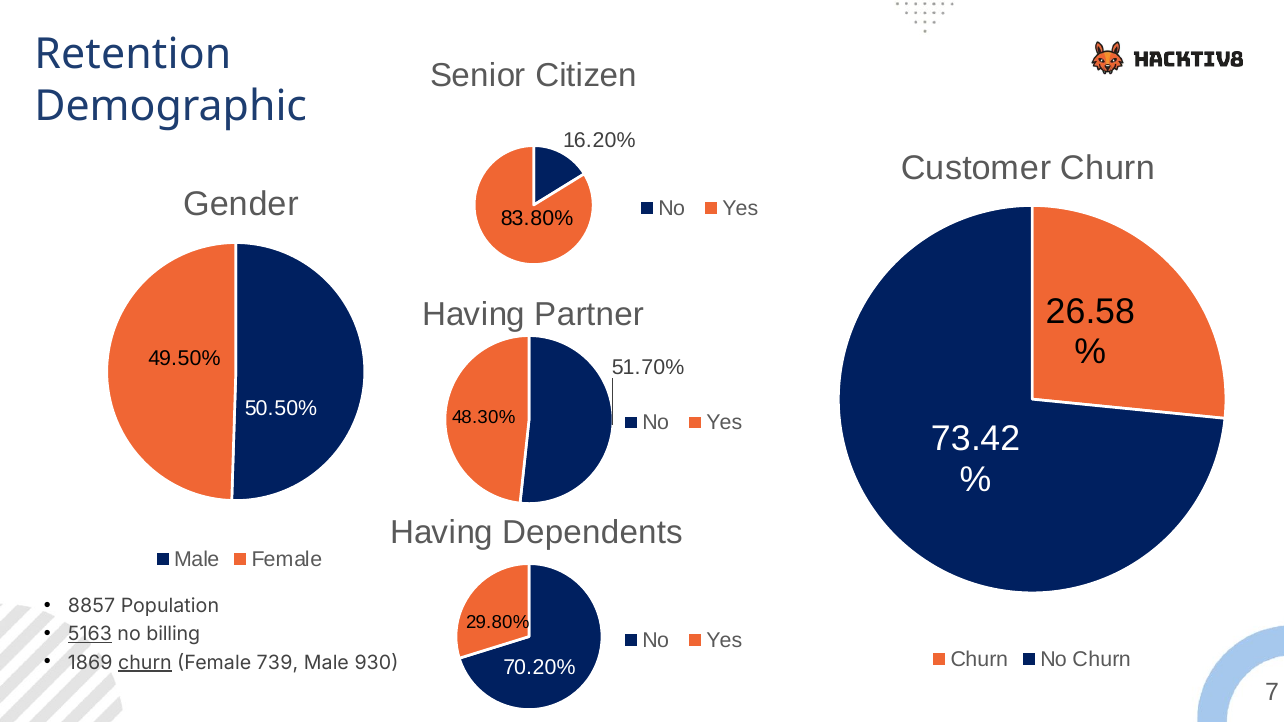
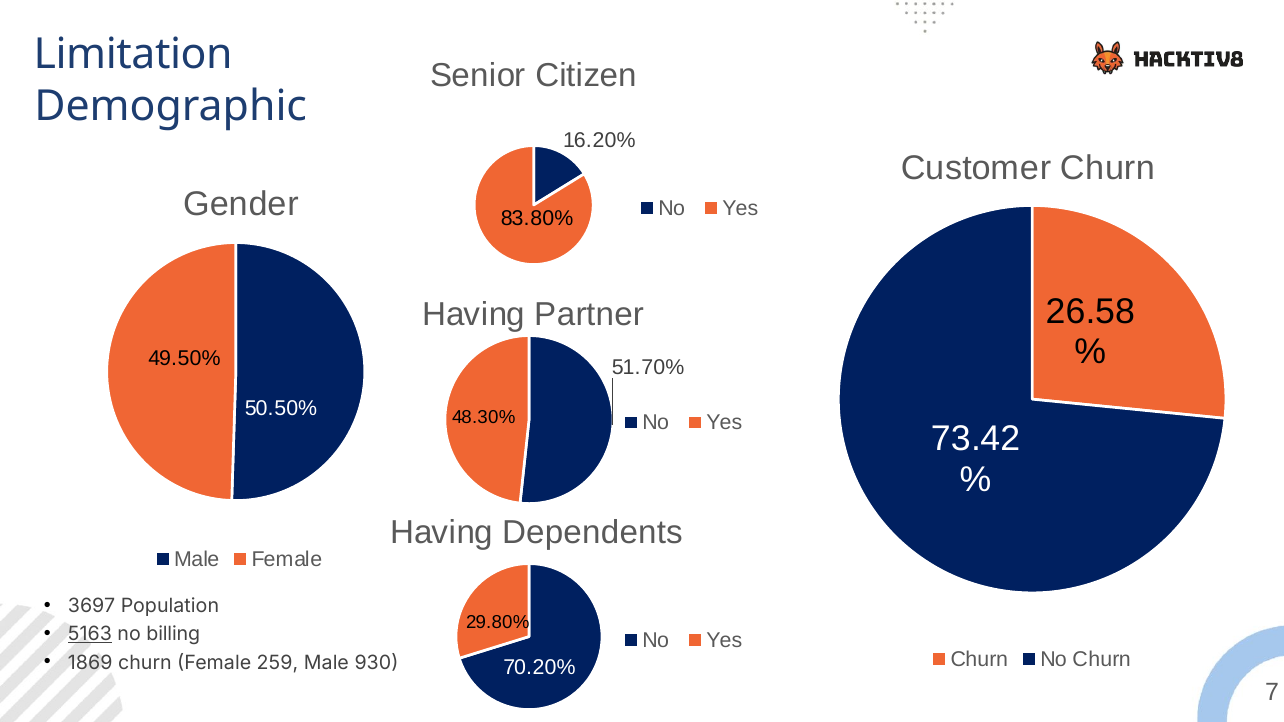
Retention: Retention -> Limitation
8857: 8857 -> 3697
churn at (145, 663) underline: present -> none
739: 739 -> 259
